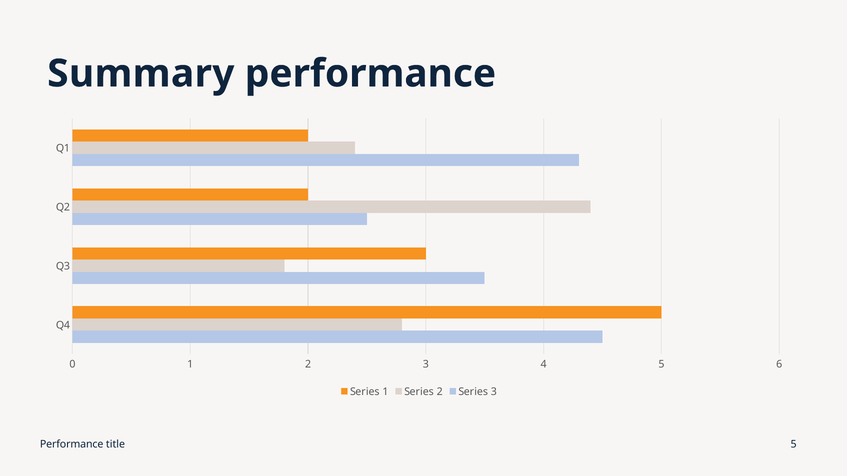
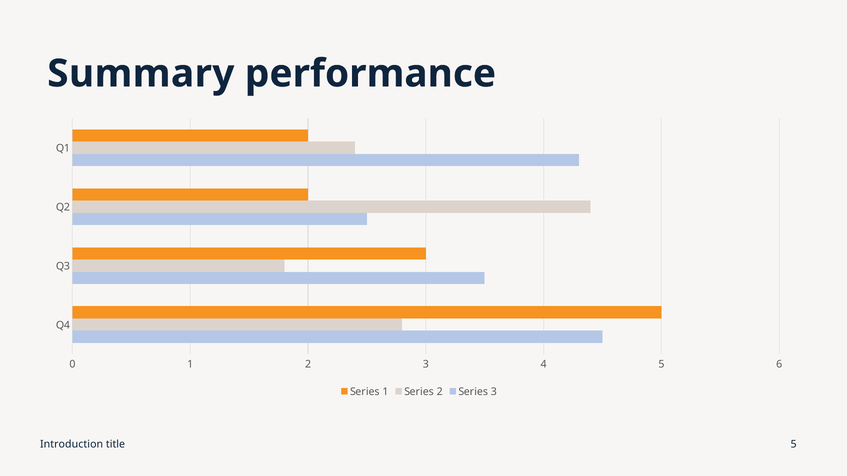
Performance at (72, 445): Performance -> Introduction
